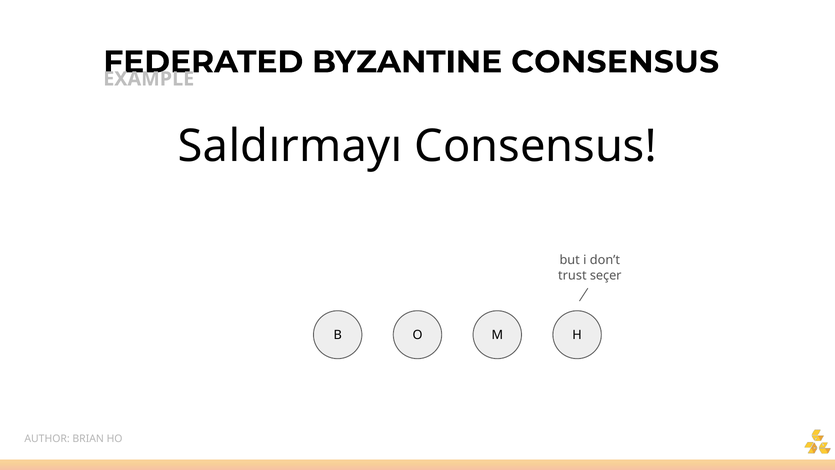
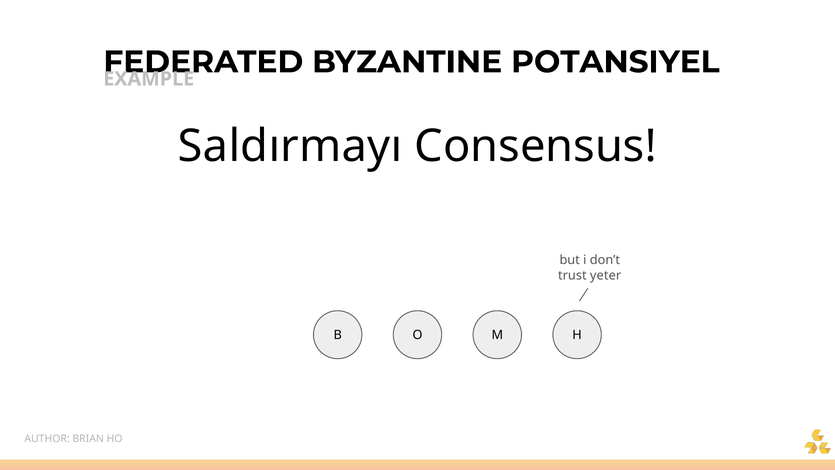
BYZANTINE CONSENSUS: CONSENSUS -> POTANSIYEL
seçer: seçer -> yeter
